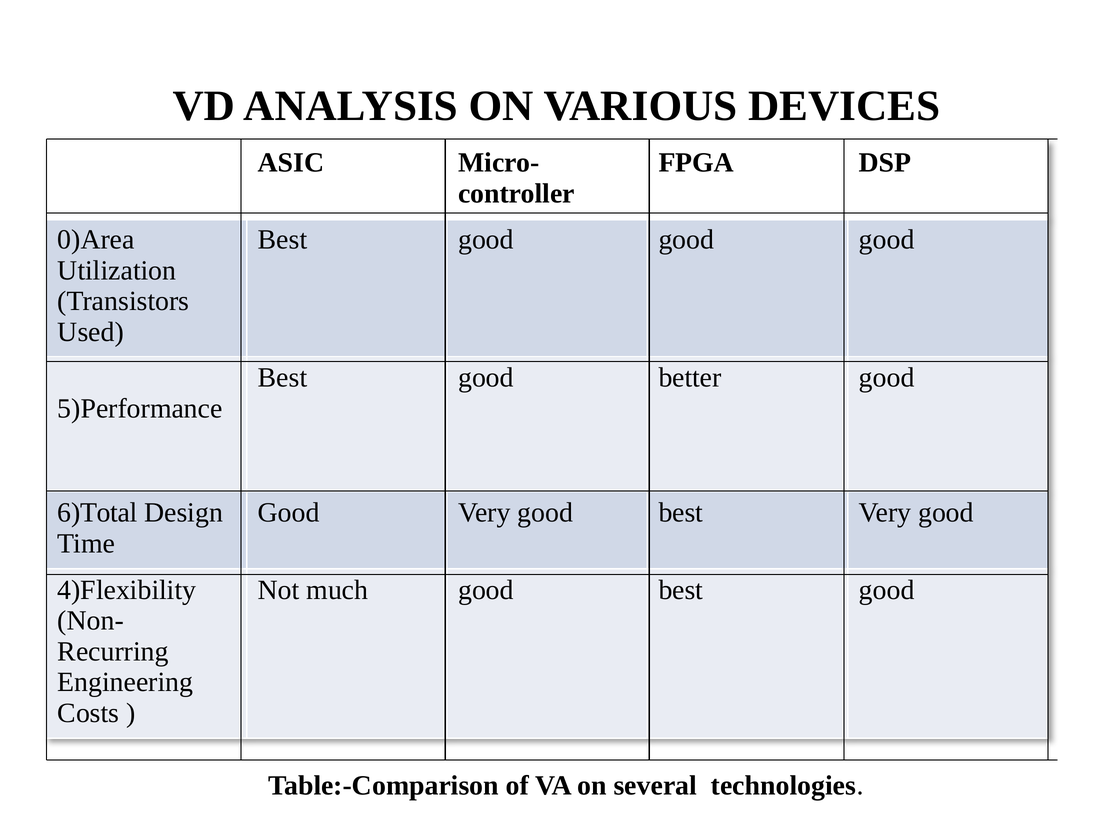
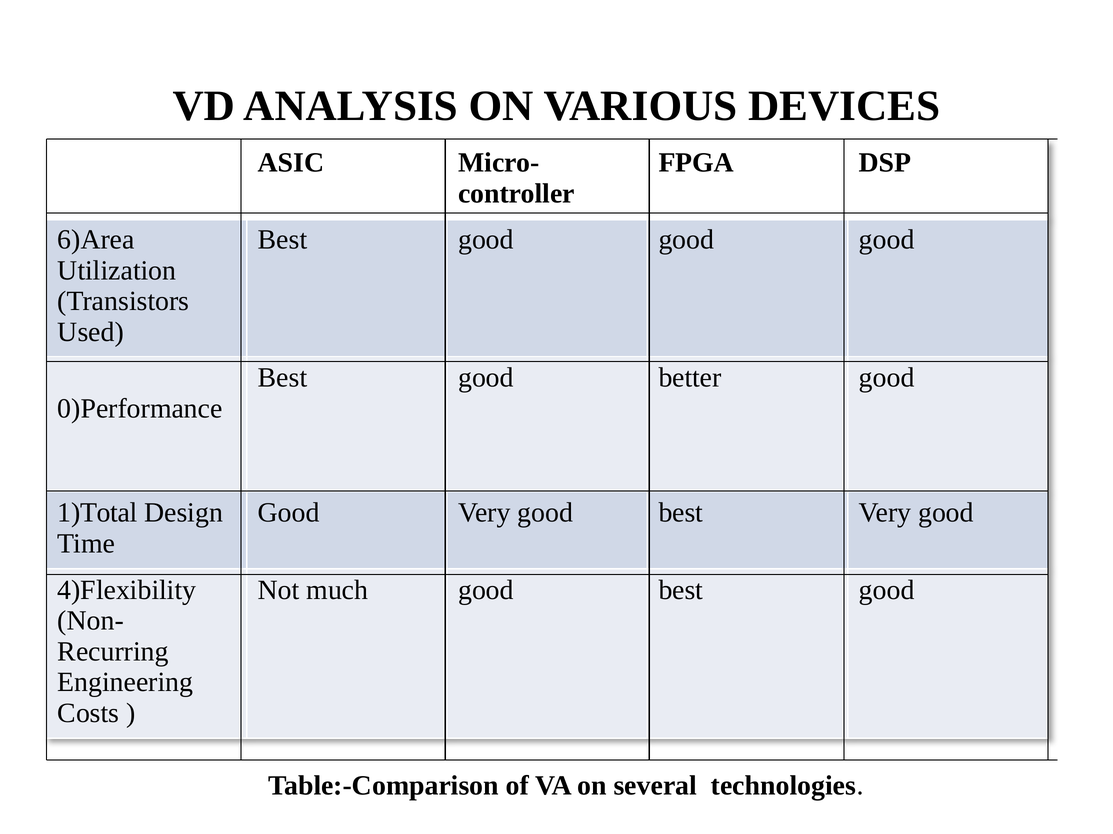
0)Area: 0)Area -> 6)Area
5)Performance: 5)Performance -> 0)Performance
6)Total: 6)Total -> 1)Total
